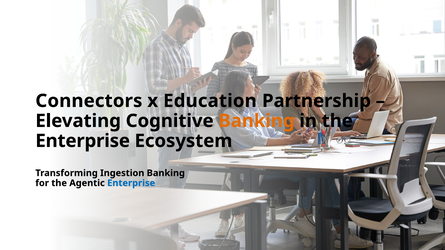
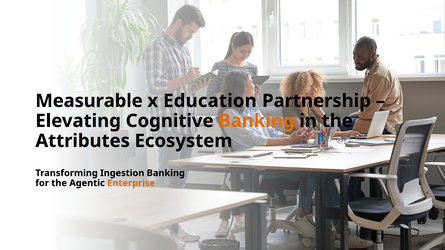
Connectors: Connectors -> Measurable
Enterprise at (83, 141): Enterprise -> Attributes
Enterprise at (131, 183) colour: blue -> orange
